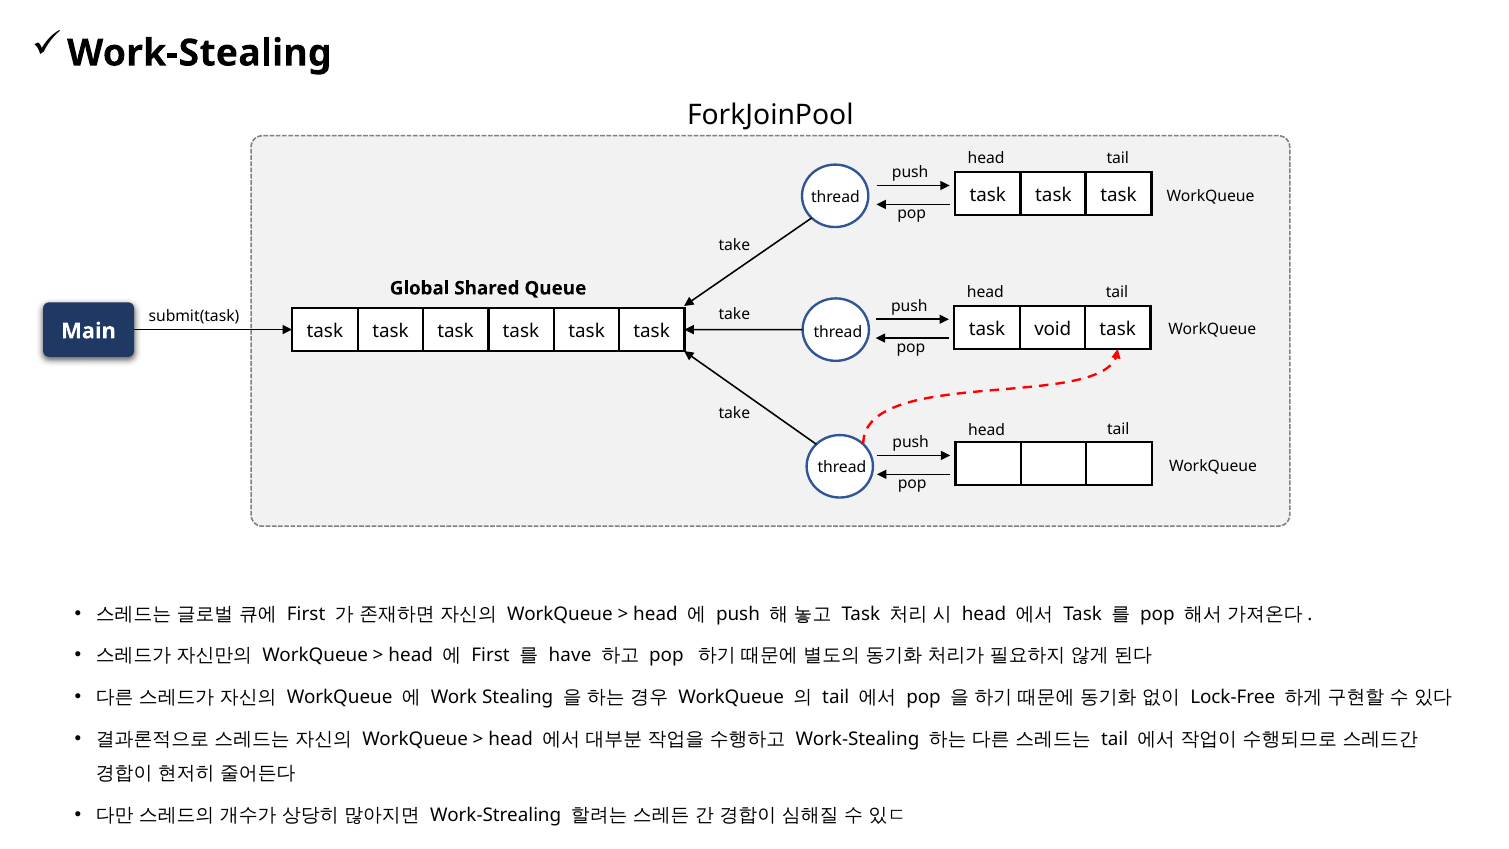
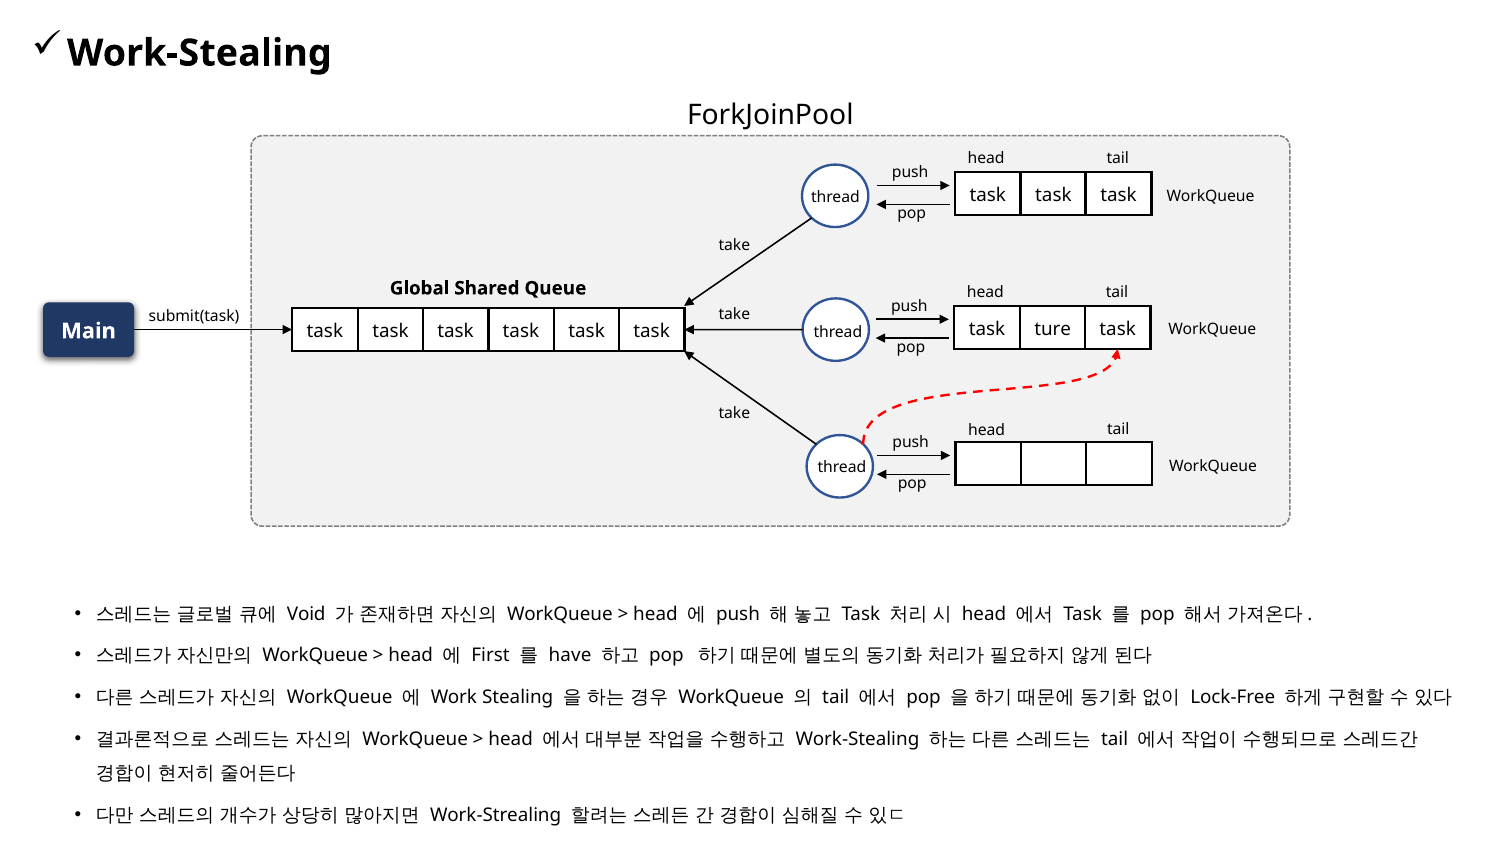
void: void -> ture
First at (306, 614): First -> Void
